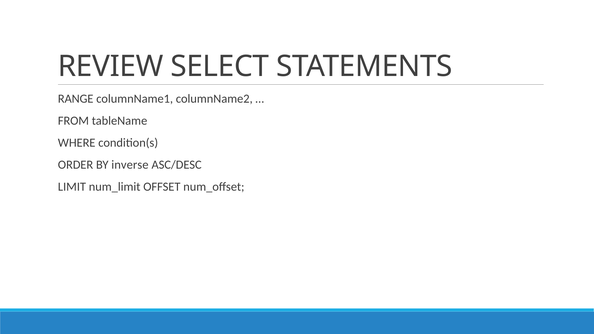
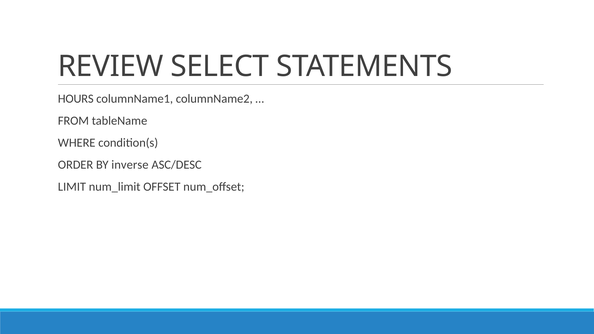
RANGE: RANGE -> HOURS
